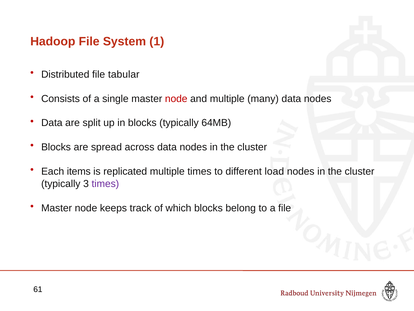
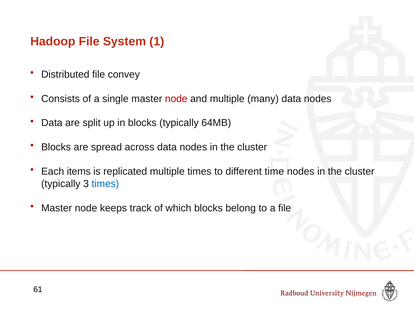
tabular: tabular -> convey
load: load -> time
times at (105, 183) colour: purple -> blue
